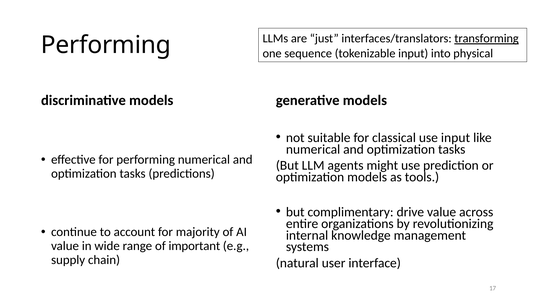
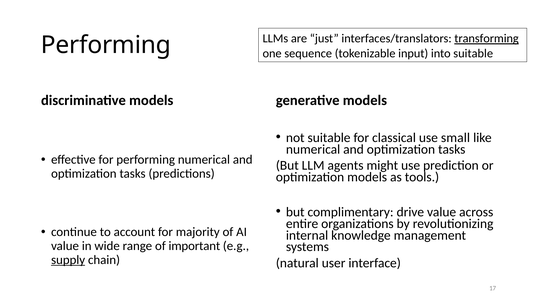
into physical: physical -> suitable
use input: input -> small
supply underline: none -> present
